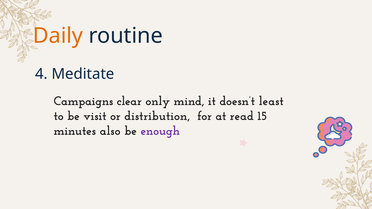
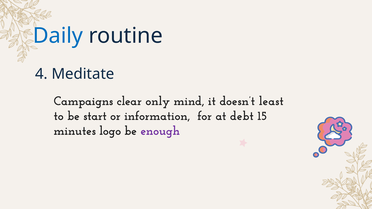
Daily colour: orange -> blue
visit: visit -> start
distribution: distribution -> information
read: read -> debt
also: also -> logo
